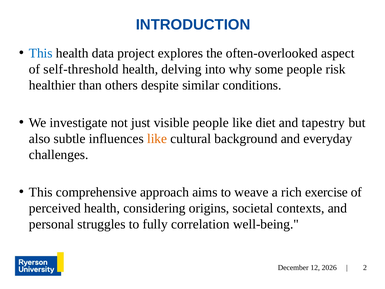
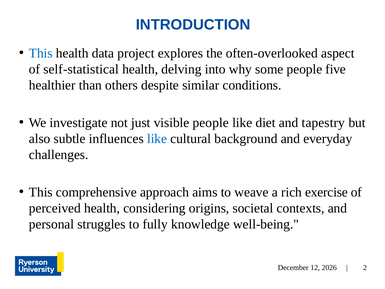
self-threshold: self-threshold -> self-statistical
risk: risk -> five
like at (157, 139) colour: orange -> blue
correlation: correlation -> knowledge
